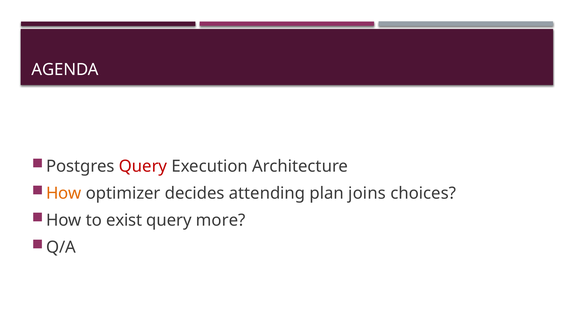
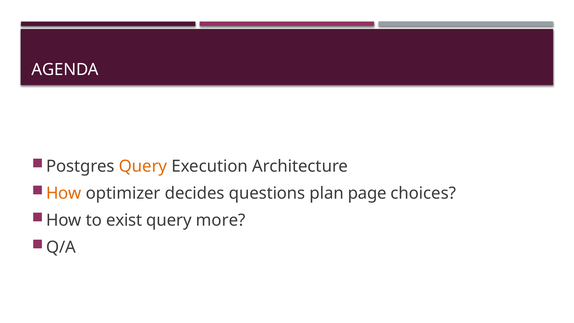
Query at (143, 166) colour: red -> orange
attending: attending -> questions
joins: joins -> page
